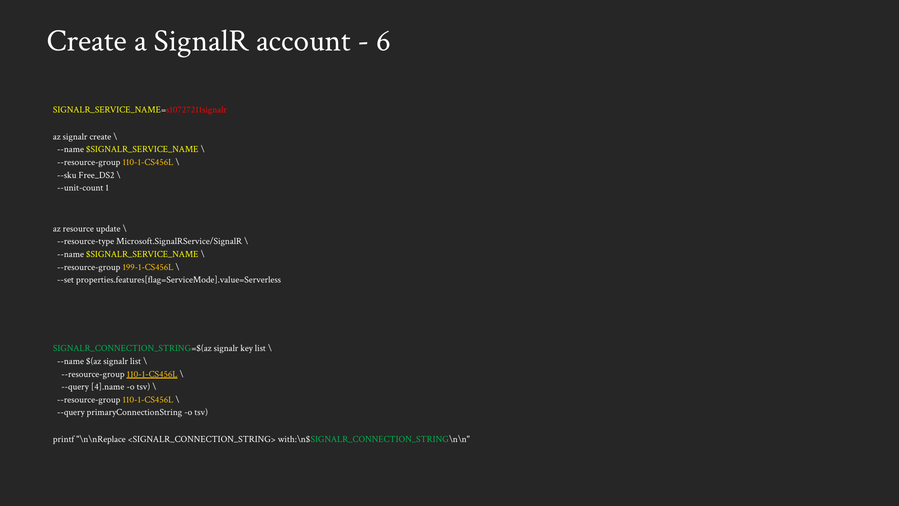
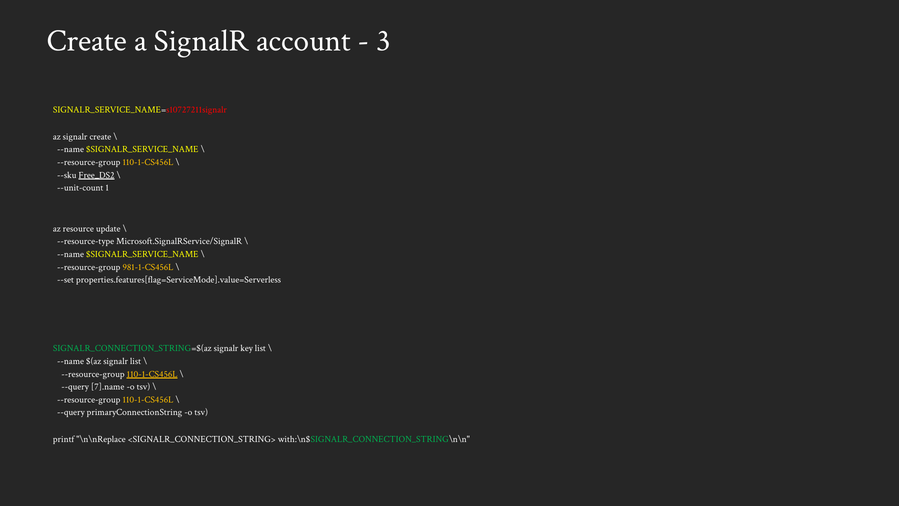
6: 6 -> 3
Free_DS2 underline: none -> present
199-1-CS456L: 199-1-CS456L -> 981-1-CS456L
4].name: 4].name -> 7].name
